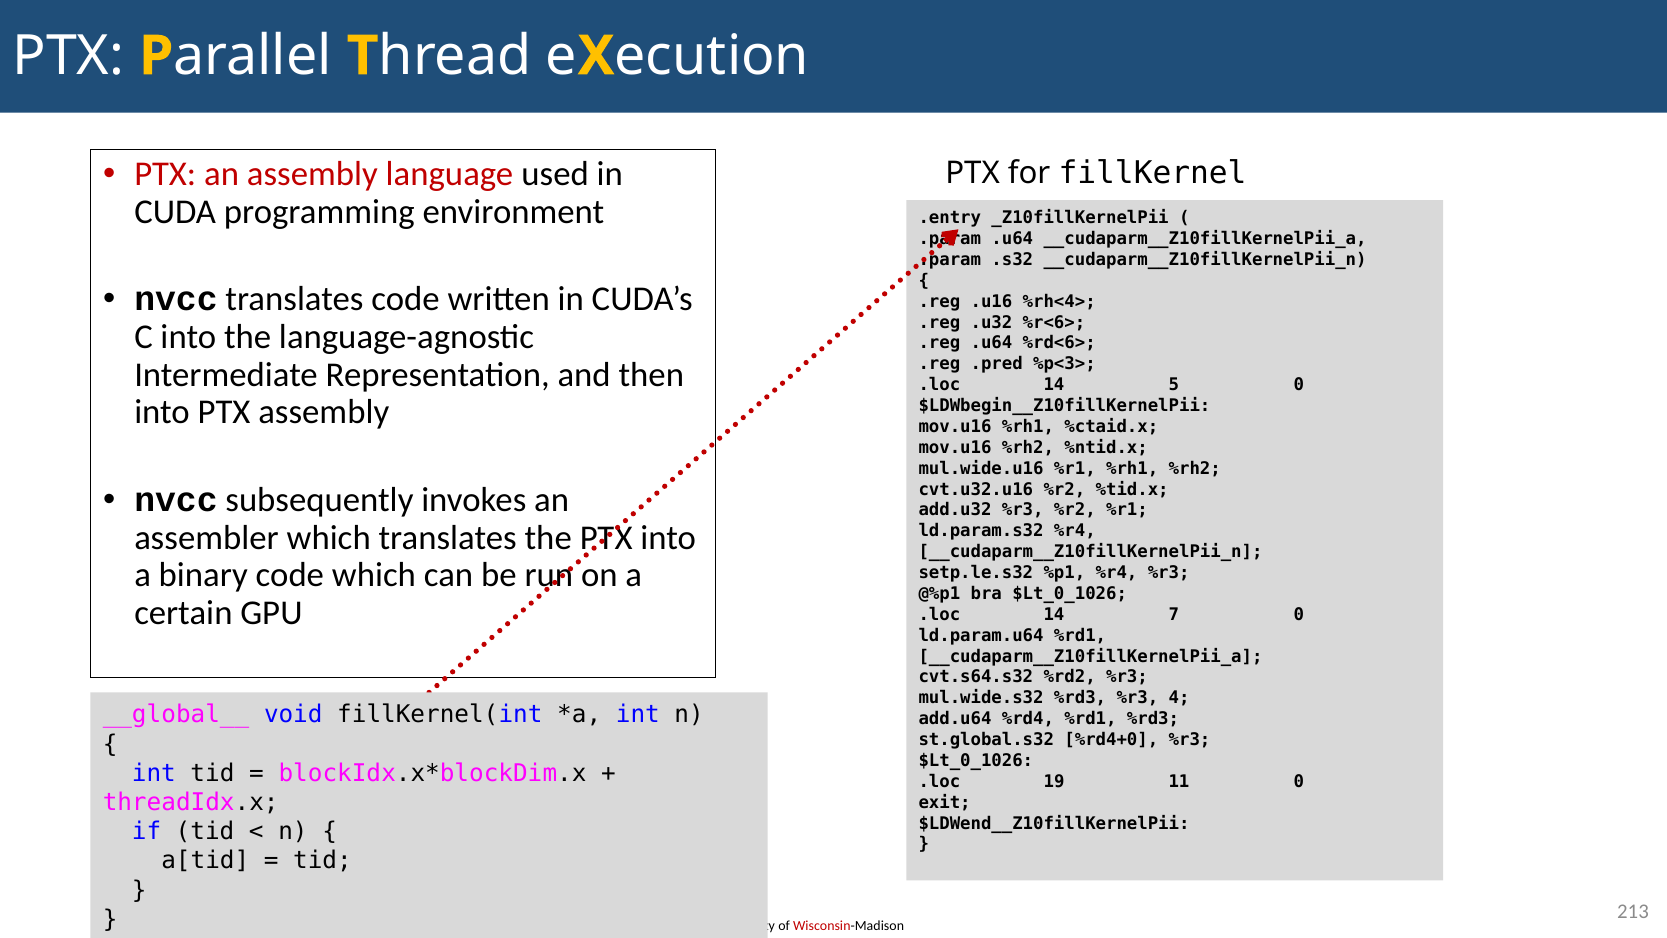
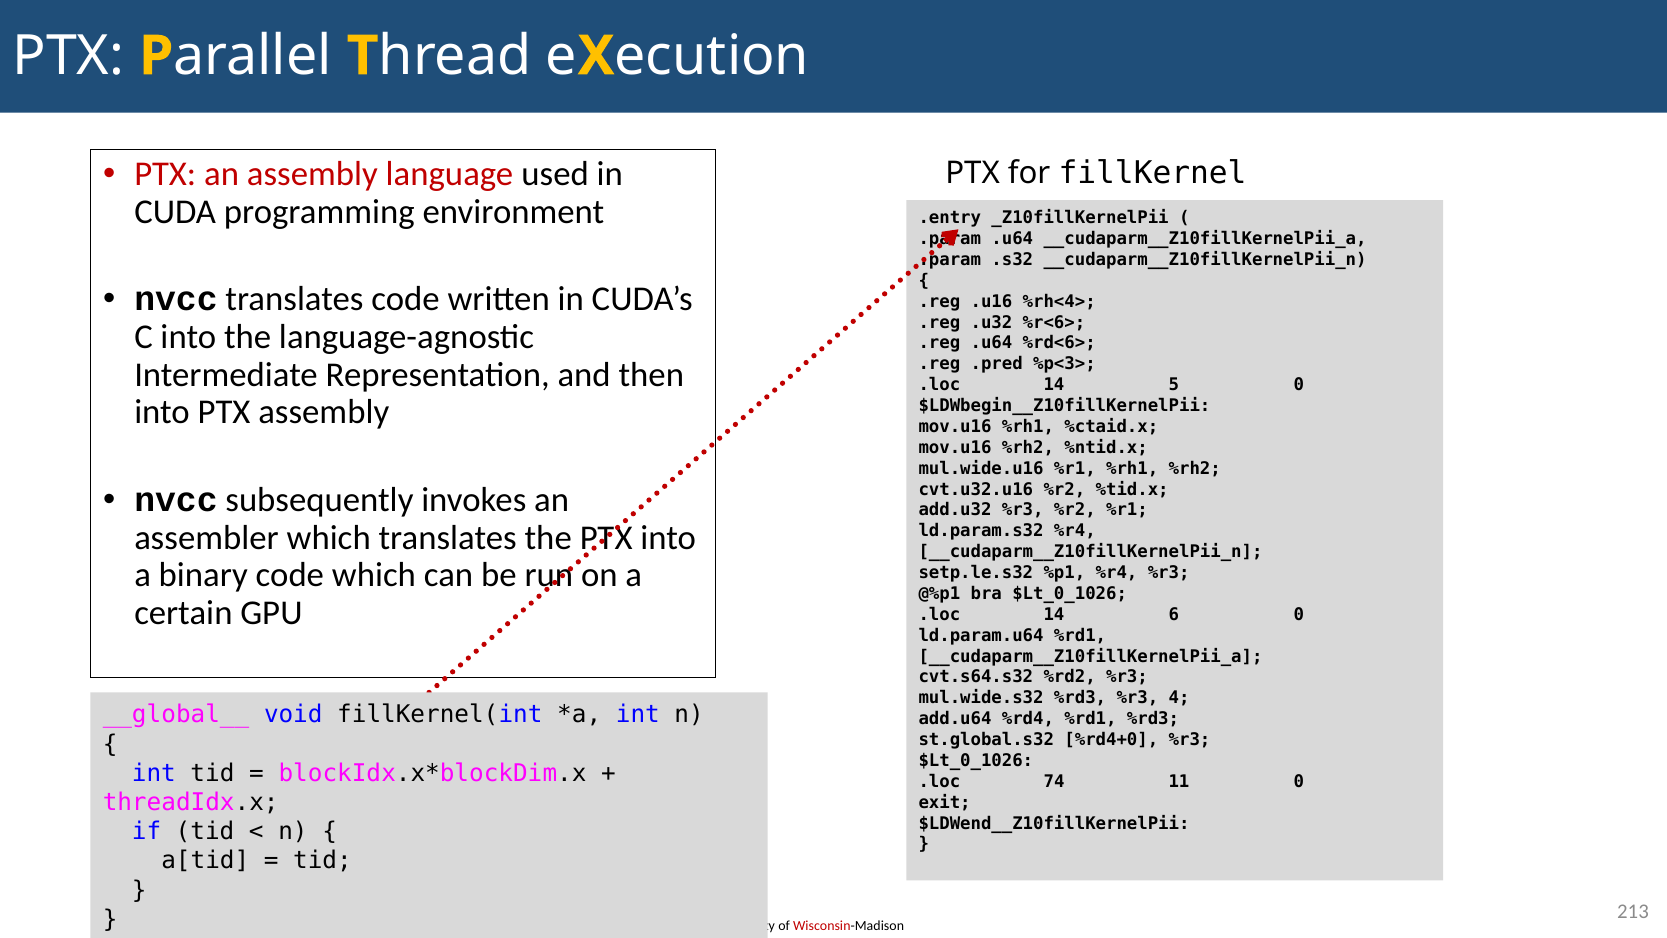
7: 7 -> 6
19: 19 -> 74
